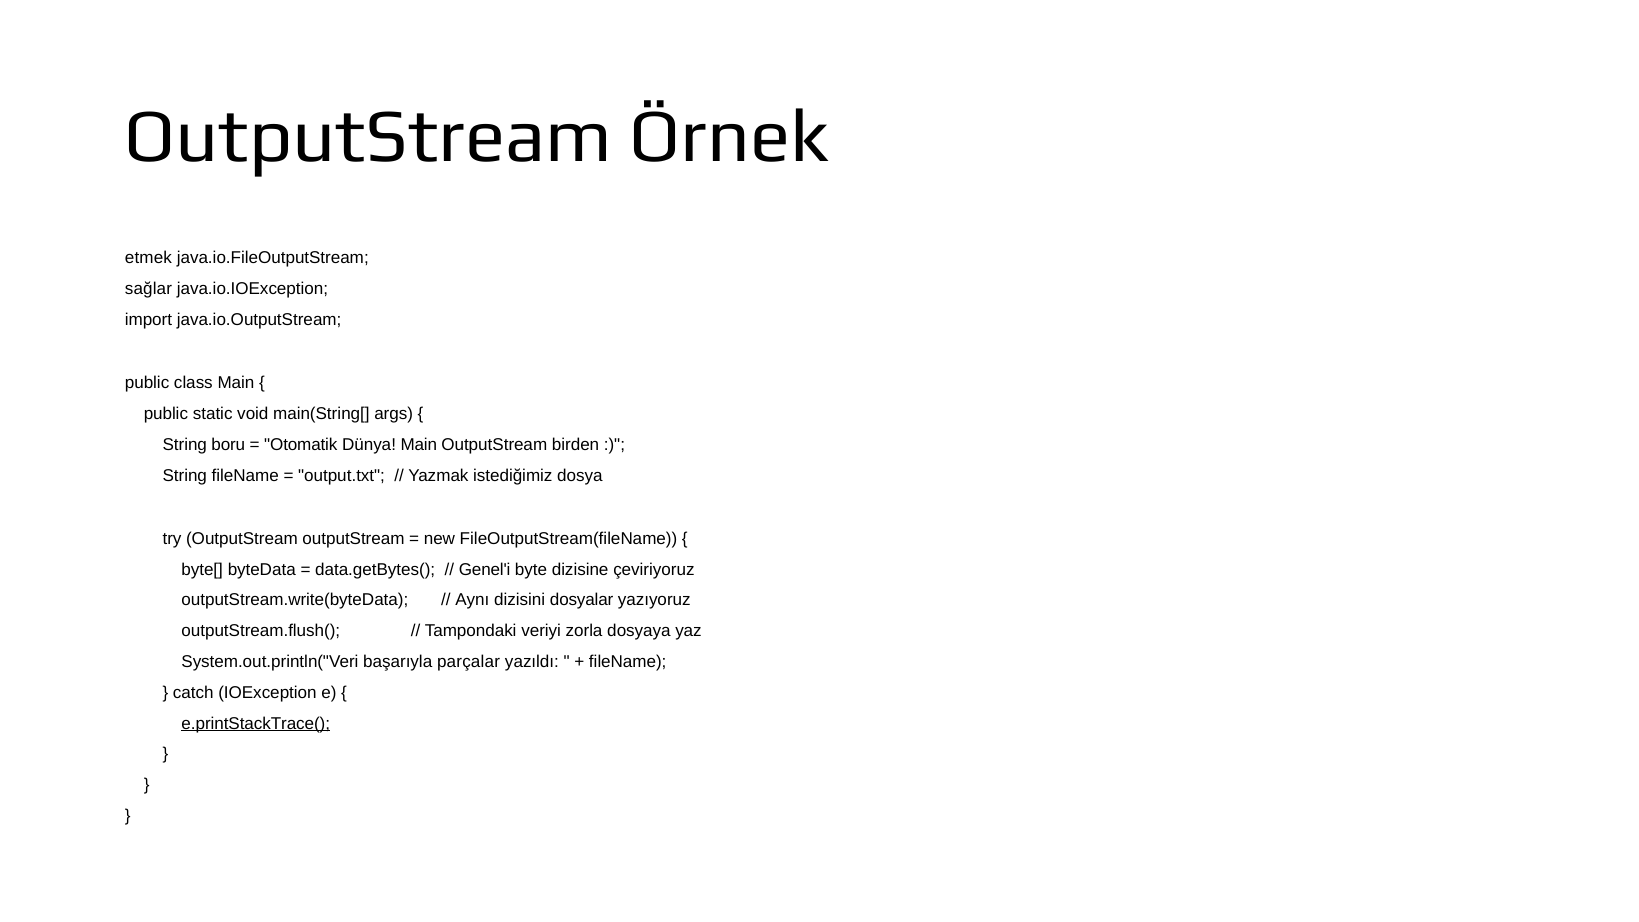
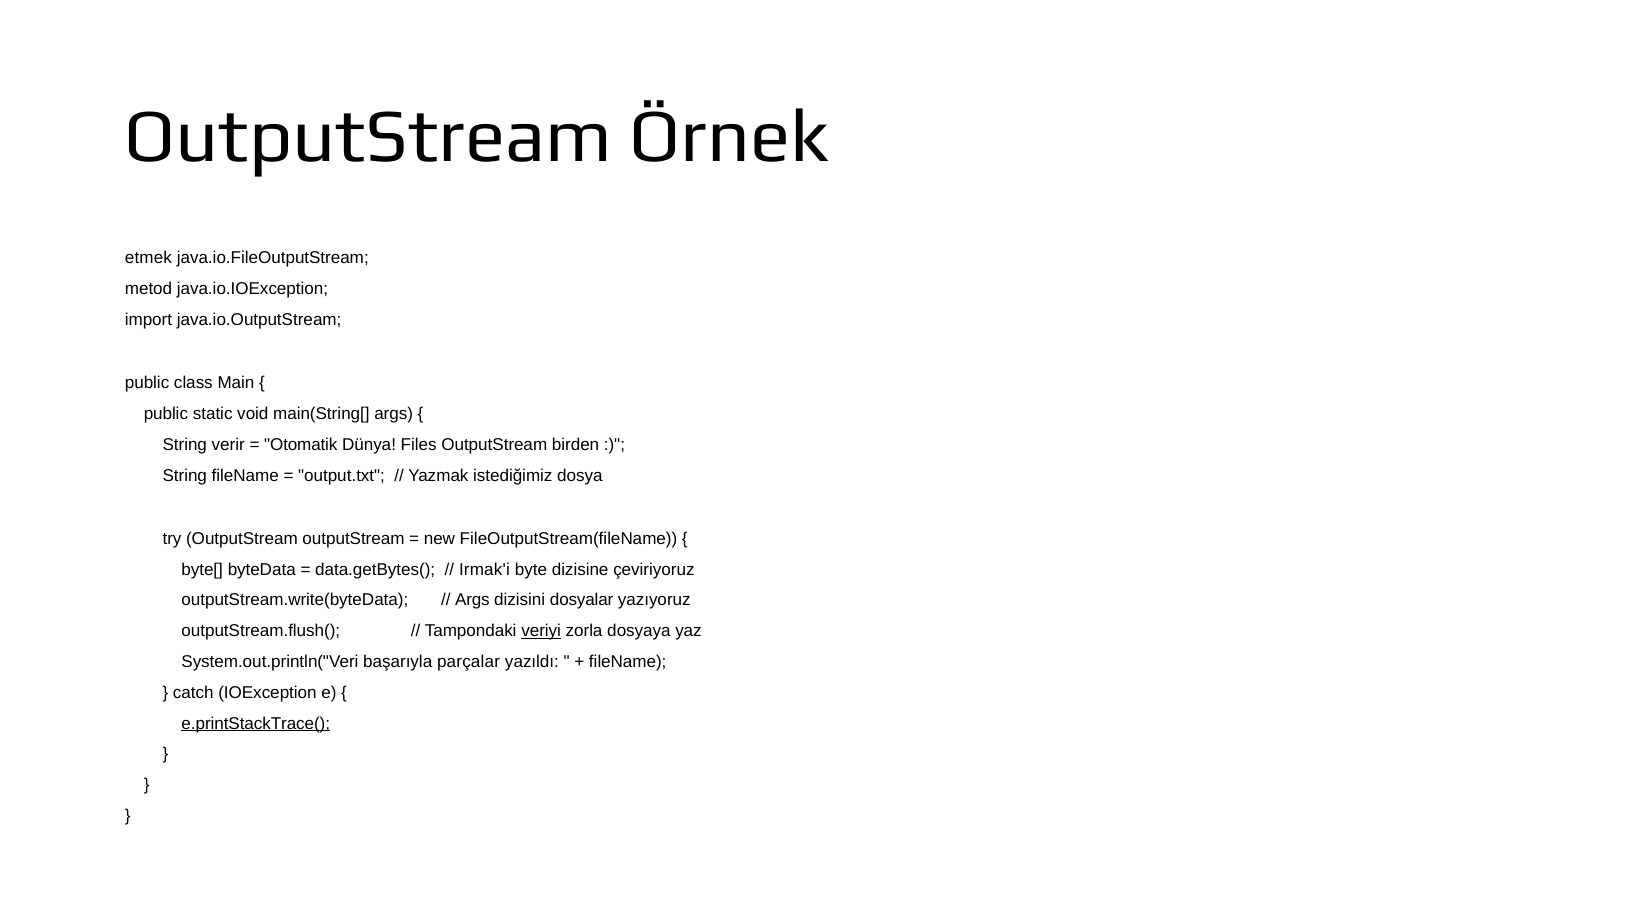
sağlar: sağlar -> metod
boru: boru -> verir
Dünya Main: Main -> Files
Genel'i: Genel'i -> Irmak'i
Aynı at (472, 600): Aynı -> Args
veriyi underline: none -> present
